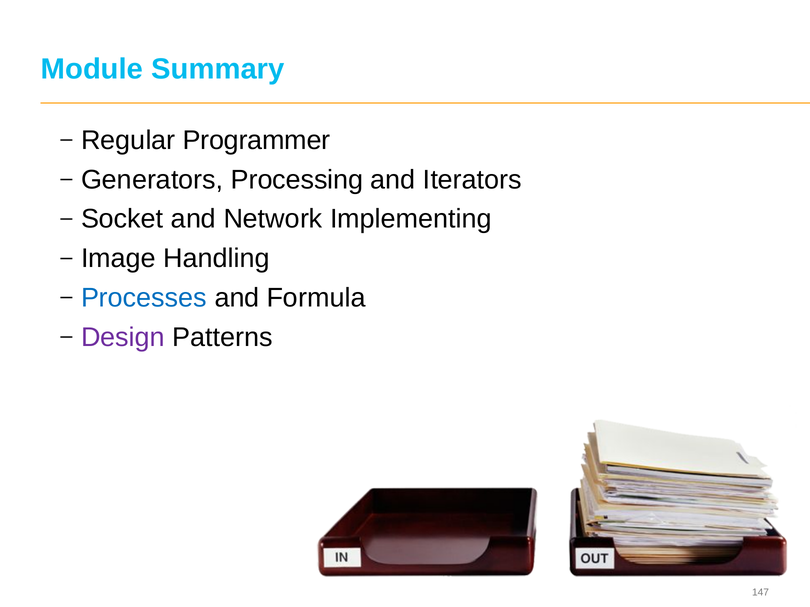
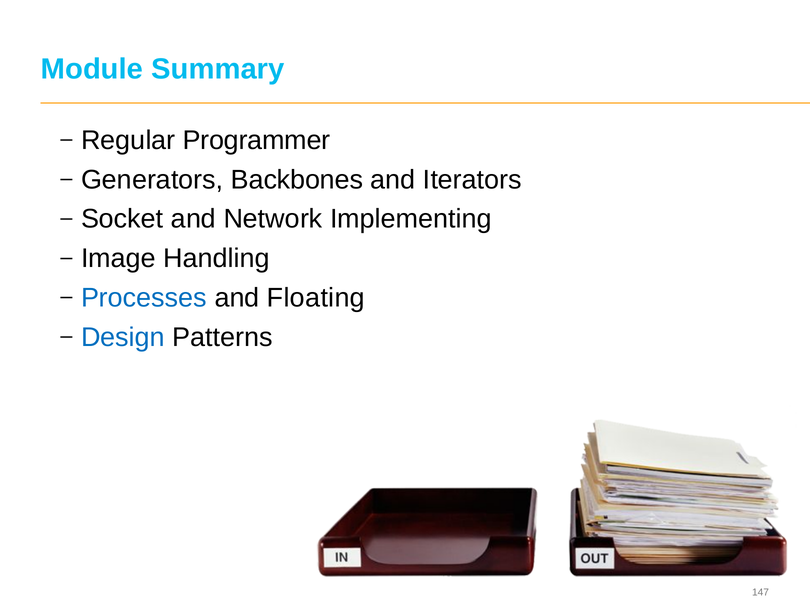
Processing: Processing -> Backbones
Formula: Formula -> Floating
Design colour: purple -> blue
